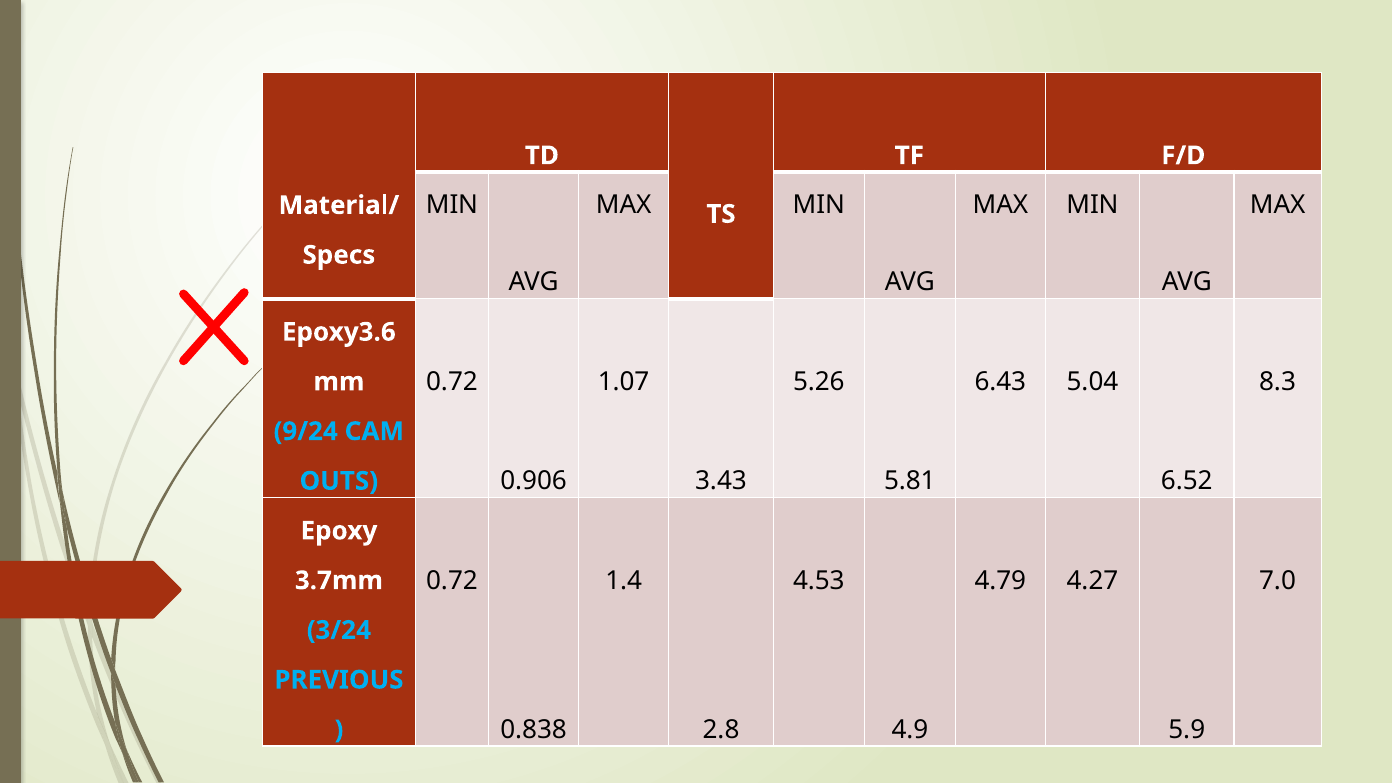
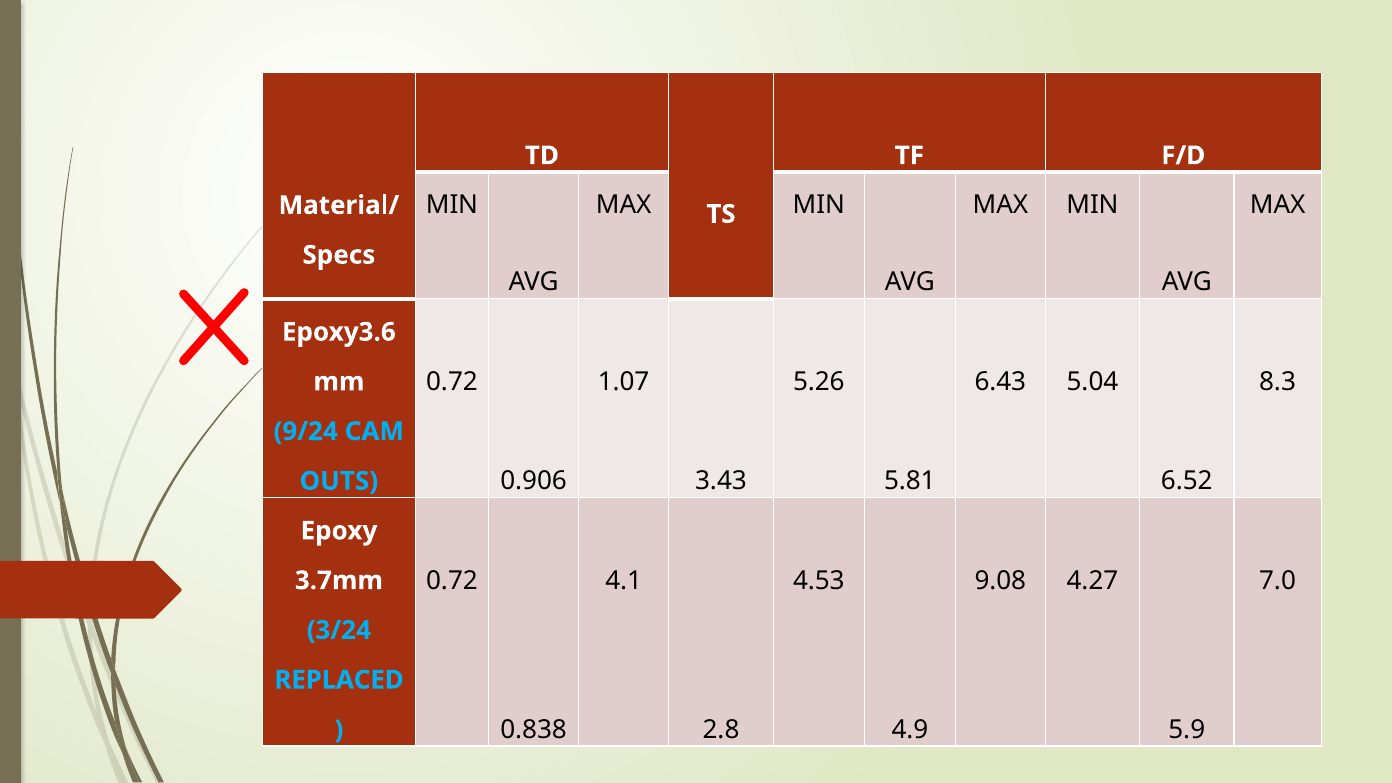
1.4: 1.4 -> 4.1
4.79: 4.79 -> 9.08
PREVIOUS: PREVIOUS -> REPLACED
